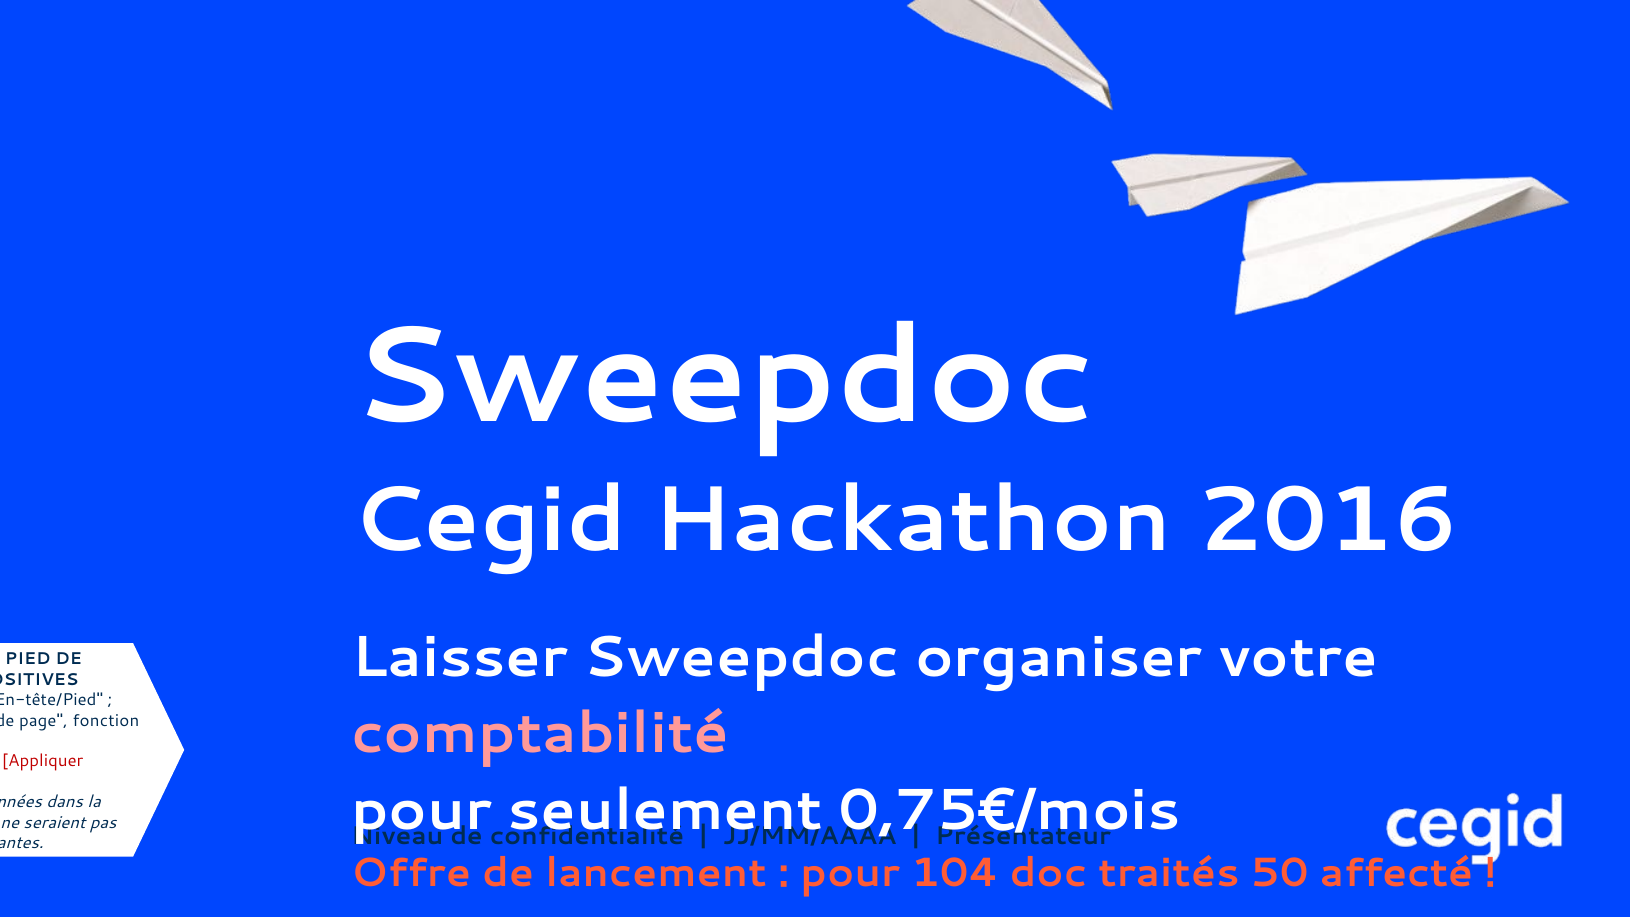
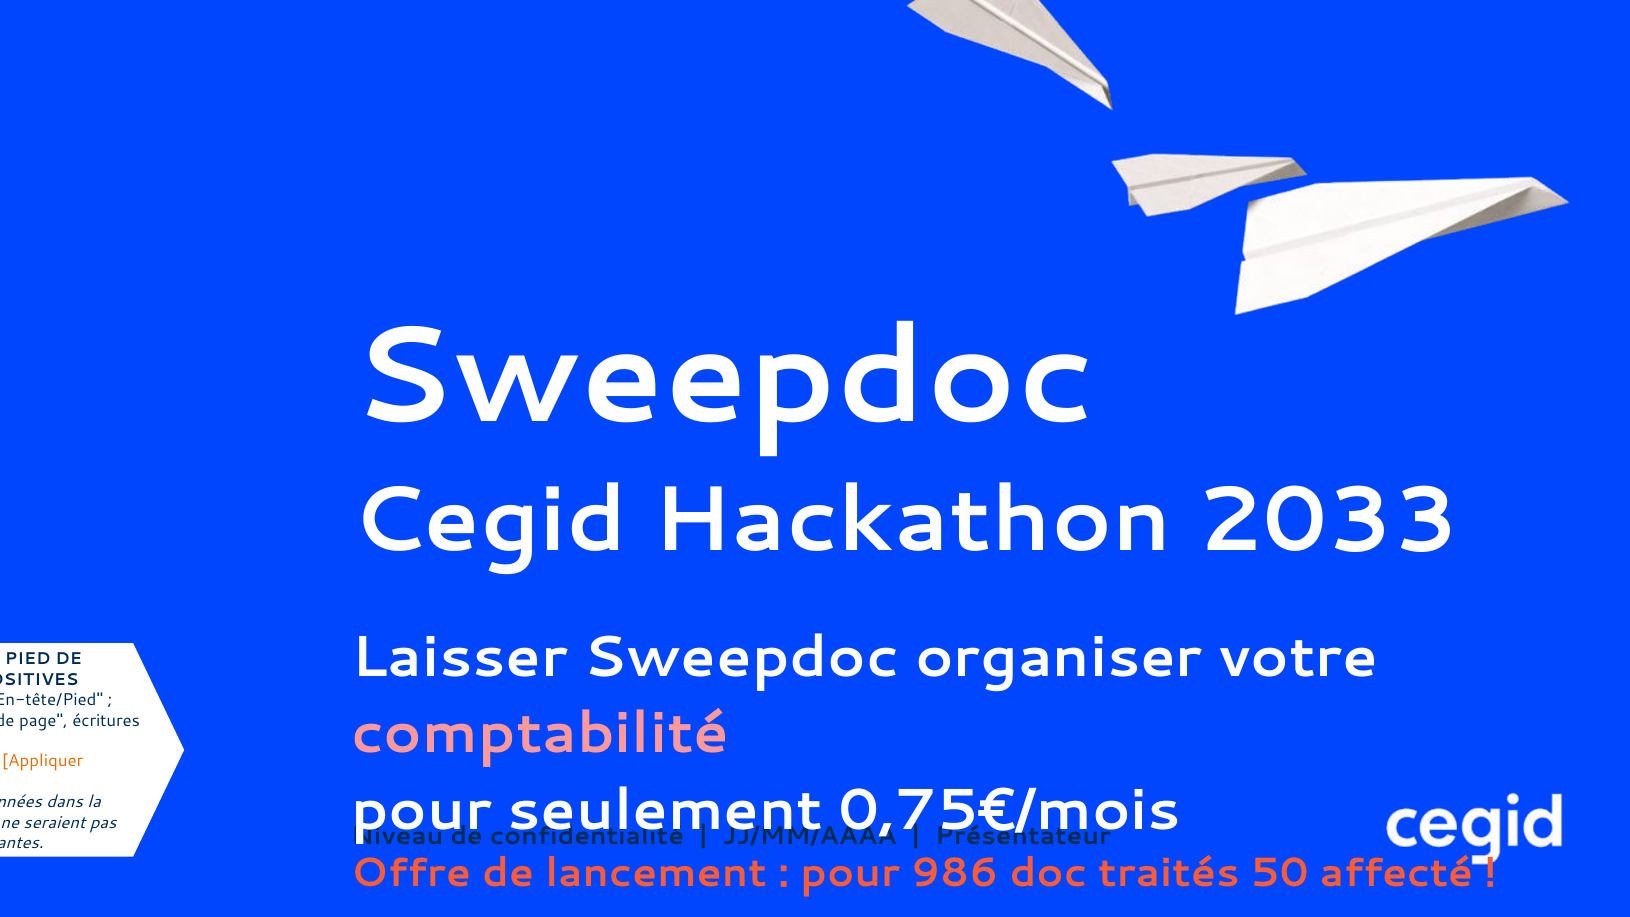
2016: 2016 -> 2033
fonction: fonction -> écritures
Appliquer colour: red -> orange
104: 104 -> 986
